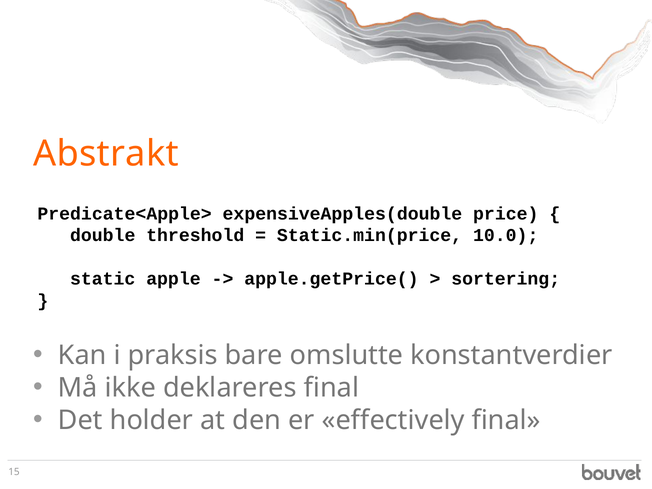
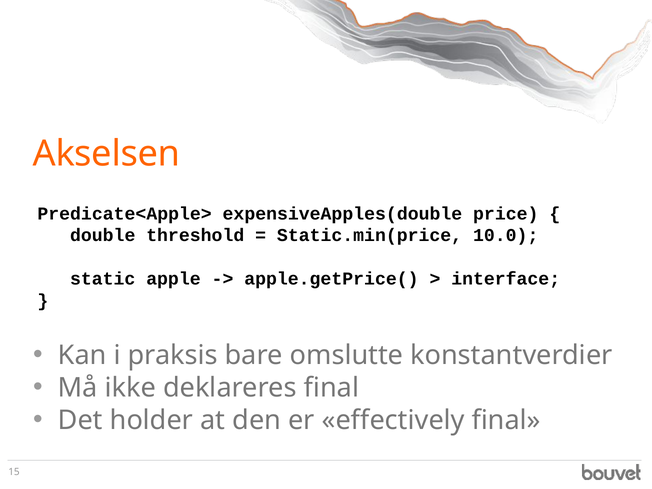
Abstrakt: Abstrakt -> Akselsen
sortering: sortering -> interface
